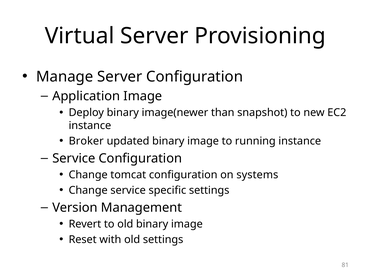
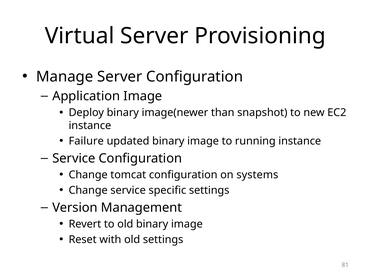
Broker: Broker -> Failure
